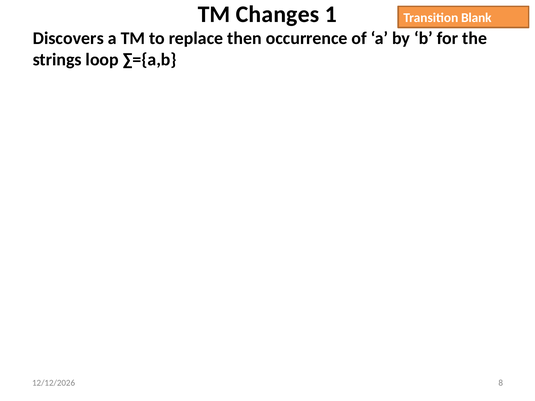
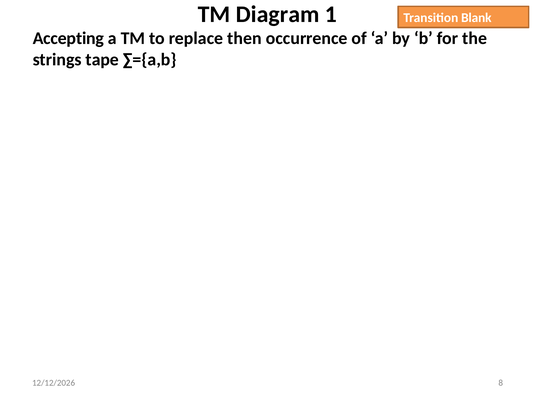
Changes: Changes -> Diagram
Discovers: Discovers -> Accepting
loop: loop -> tape
